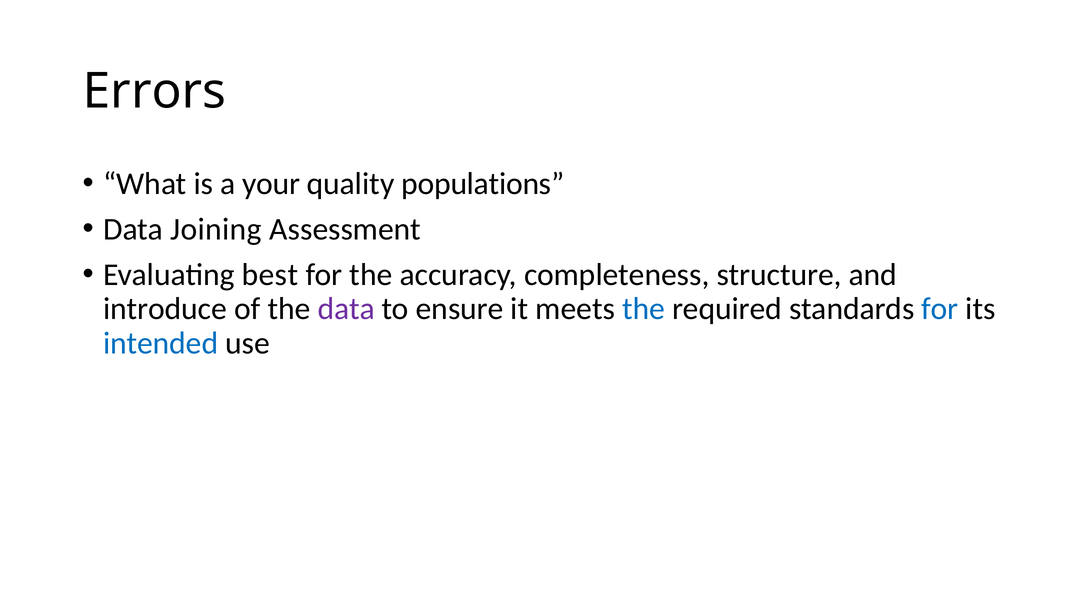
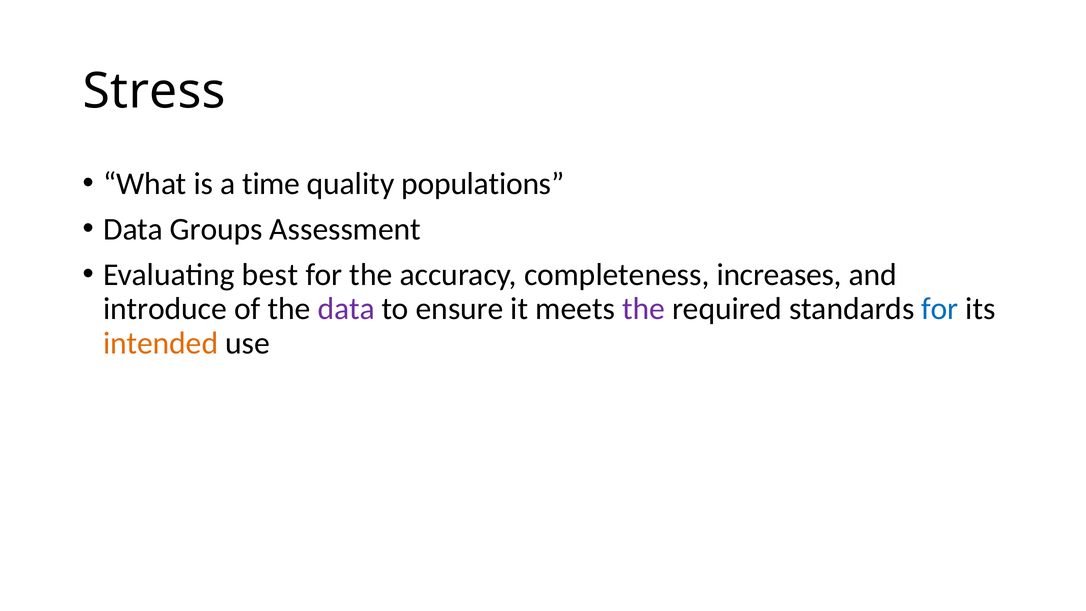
Errors: Errors -> Stress
your: your -> time
Joining: Joining -> Groups
structure: structure -> increases
the at (644, 309) colour: blue -> purple
intended colour: blue -> orange
